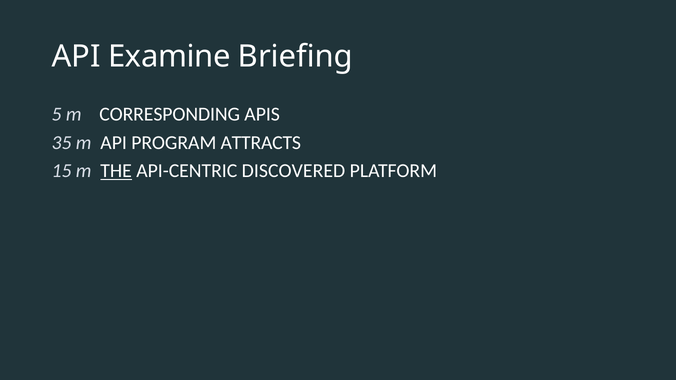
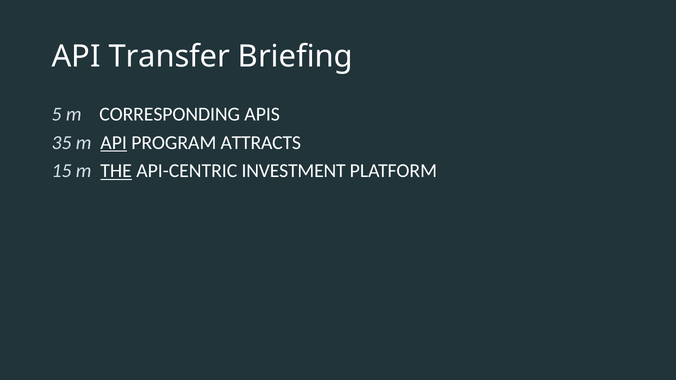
Examine: Examine -> Transfer
API at (114, 143) underline: none -> present
DISCOVERED: DISCOVERED -> INVESTMENT
